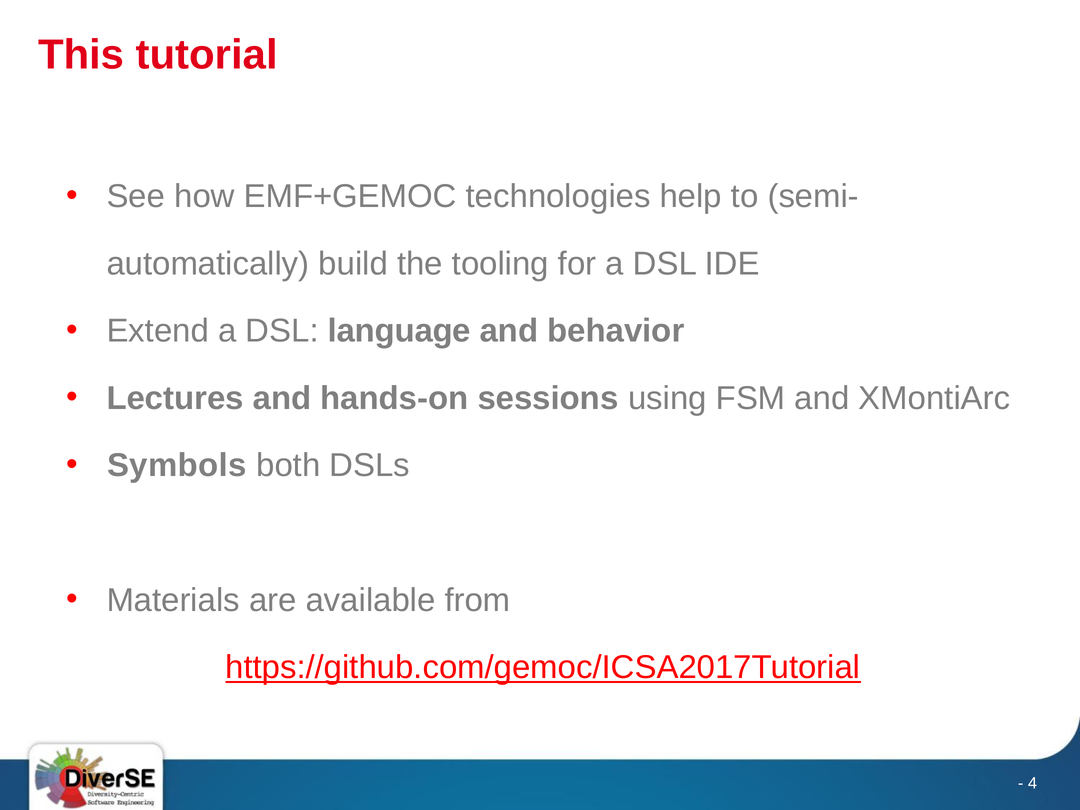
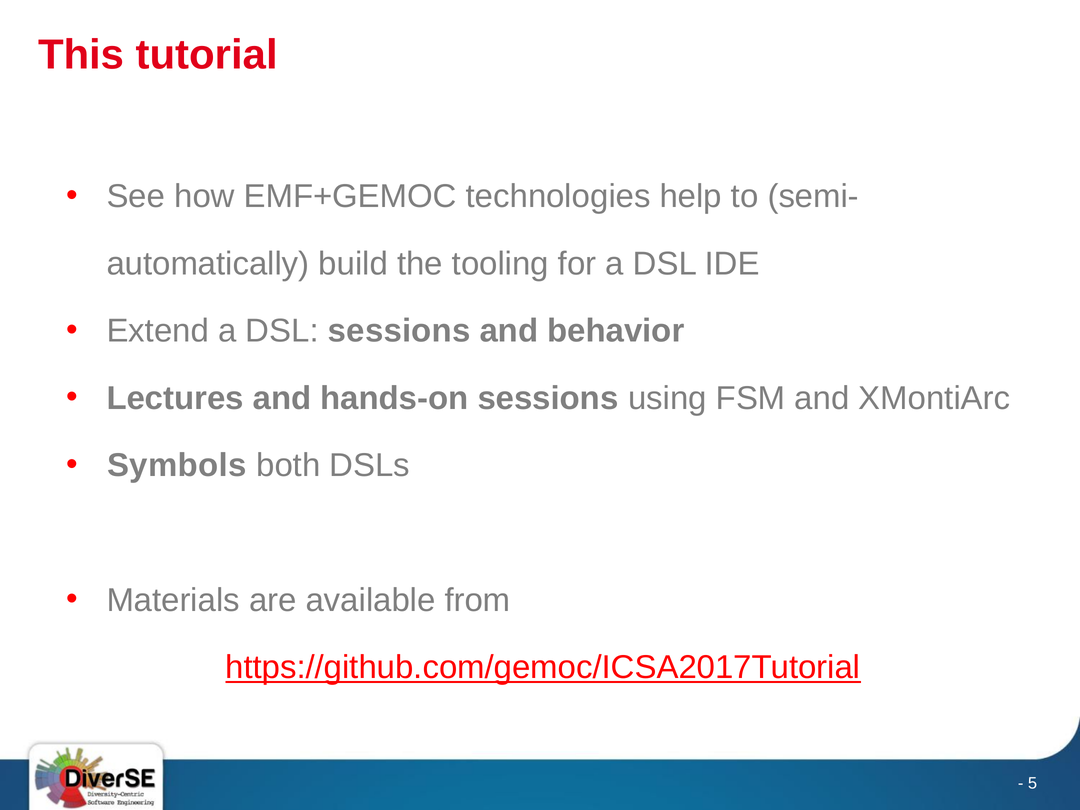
DSL language: language -> sessions
4: 4 -> 5
